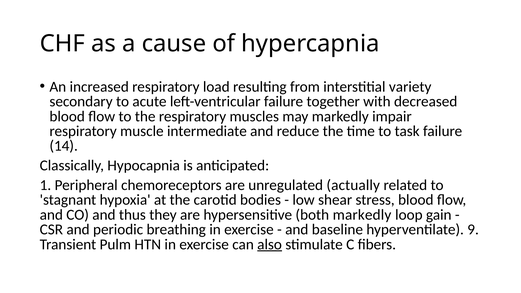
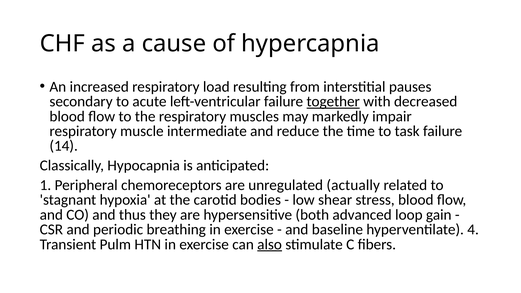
variety: variety -> pauses
together underline: none -> present
both markedly: markedly -> advanced
9: 9 -> 4
